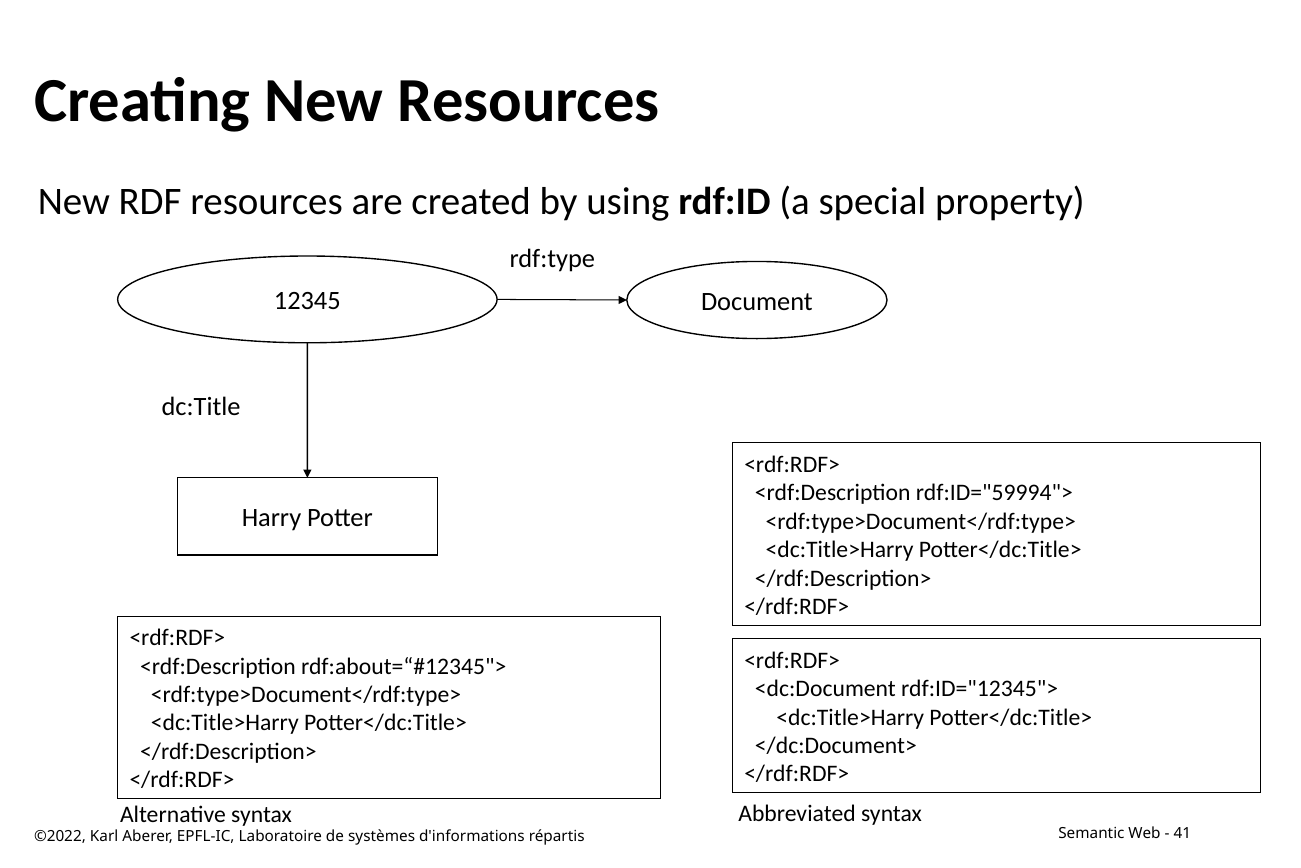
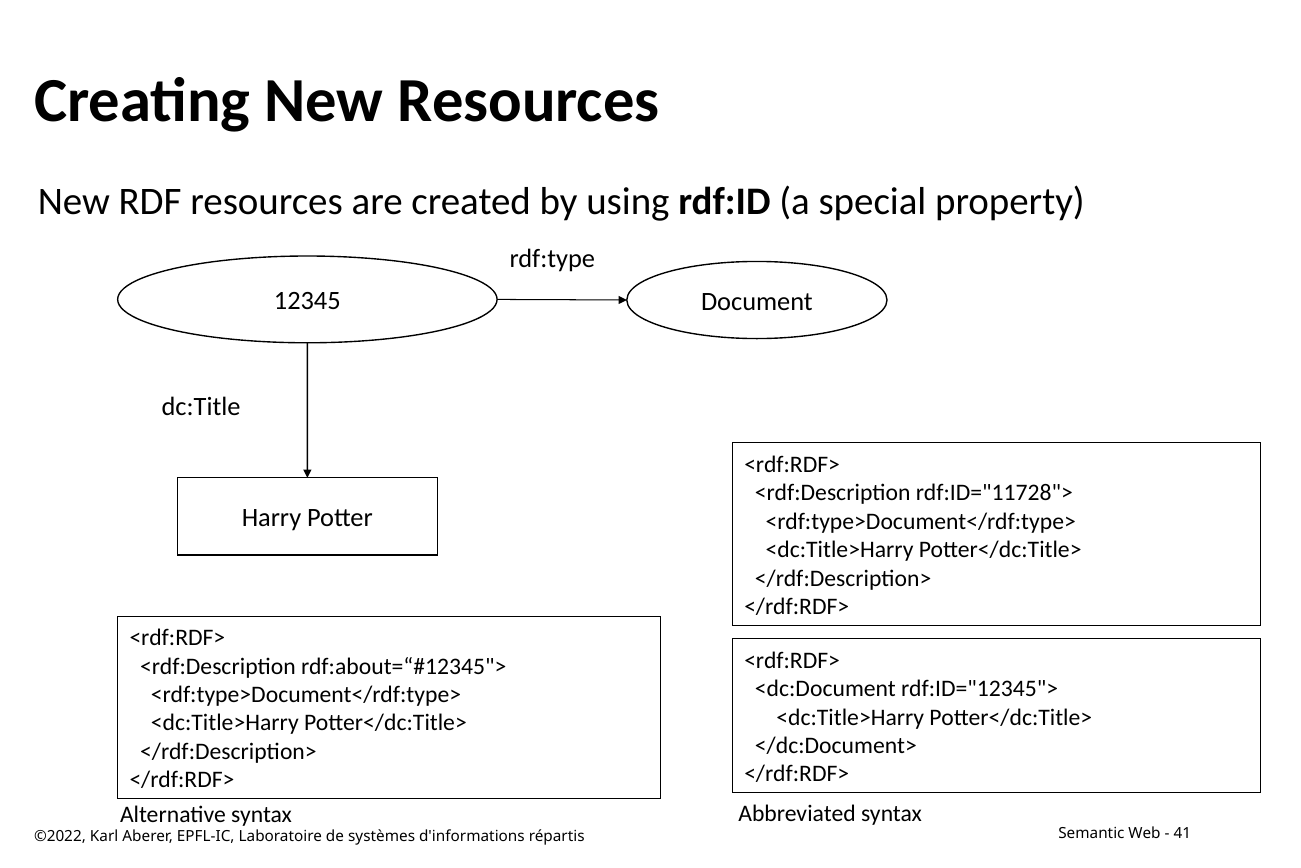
rdf:ID="59994">: rdf:ID="59994"> -> rdf:ID="11728">
